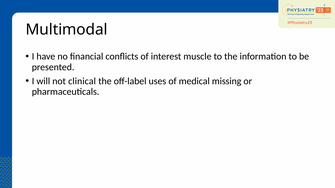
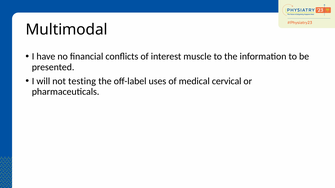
clinical: clinical -> testing
missing: missing -> cervical
